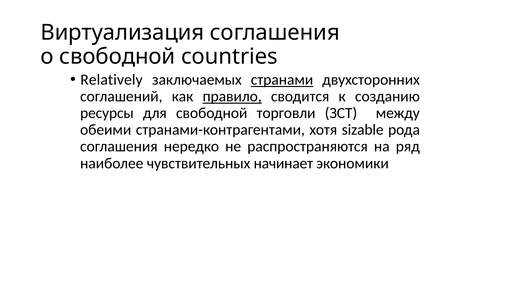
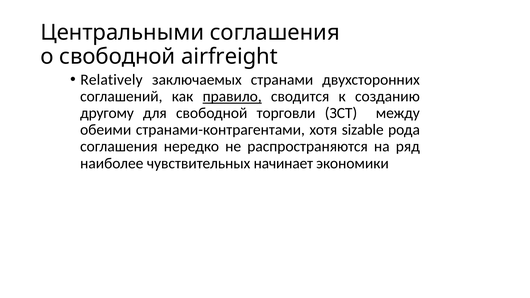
Виртуализация: Виртуализация -> Центральными
countries: countries -> airfreight
странами underline: present -> none
ресурсы: ресурсы -> другому
